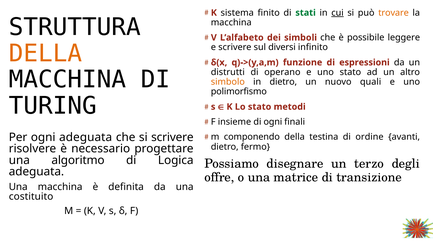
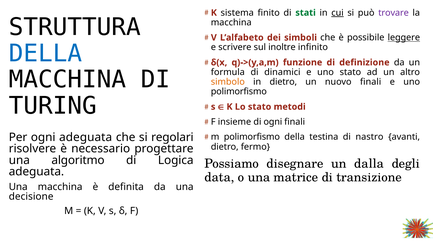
trovare colour: orange -> purple
leggere underline: none -> present
DELLA at (45, 53) colour: orange -> blue
diversi: diversi -> inoltre
espressioni: espressioni -> definizione
distrutti: distrutti -> formula
operano: operano -> dinamici
nuovo quali: quali -> finali
si scrivere: scrivere -> regolari
m componendo: componendo -> polimorfismo
ordine: ordine -> nastro
terzo: terzo -> dalla
offre: offre -> data
costituito: costituito -> decisione
